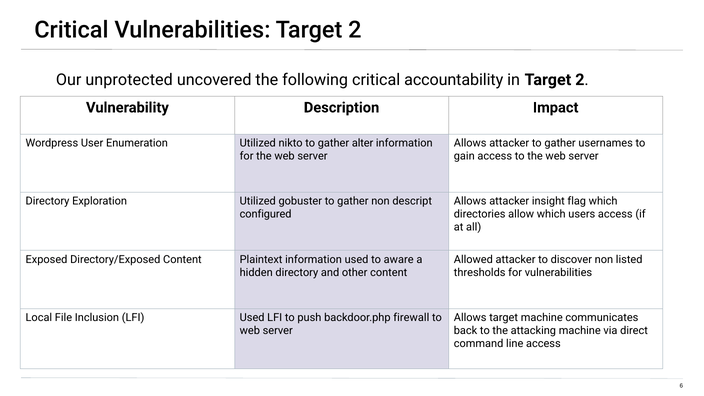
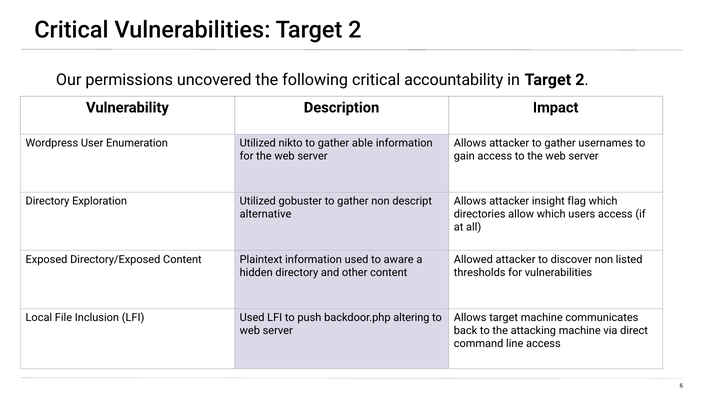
unprotected: unprotected -> permissions
alter: alter -> able
configured: configured -> alternative
firewall: firewall -> altering
